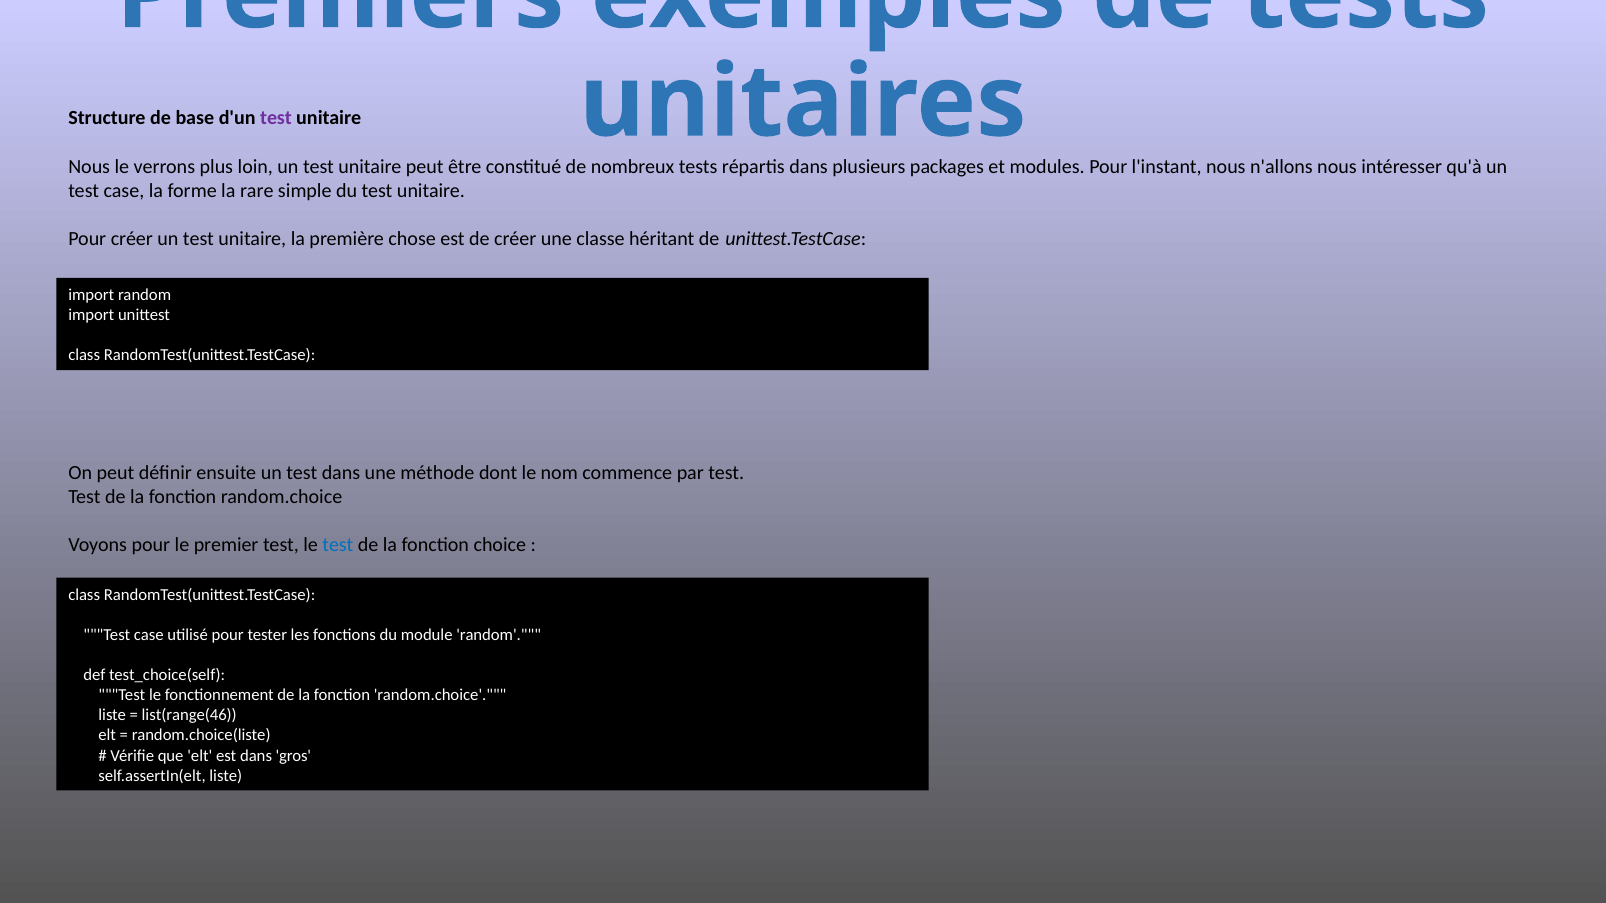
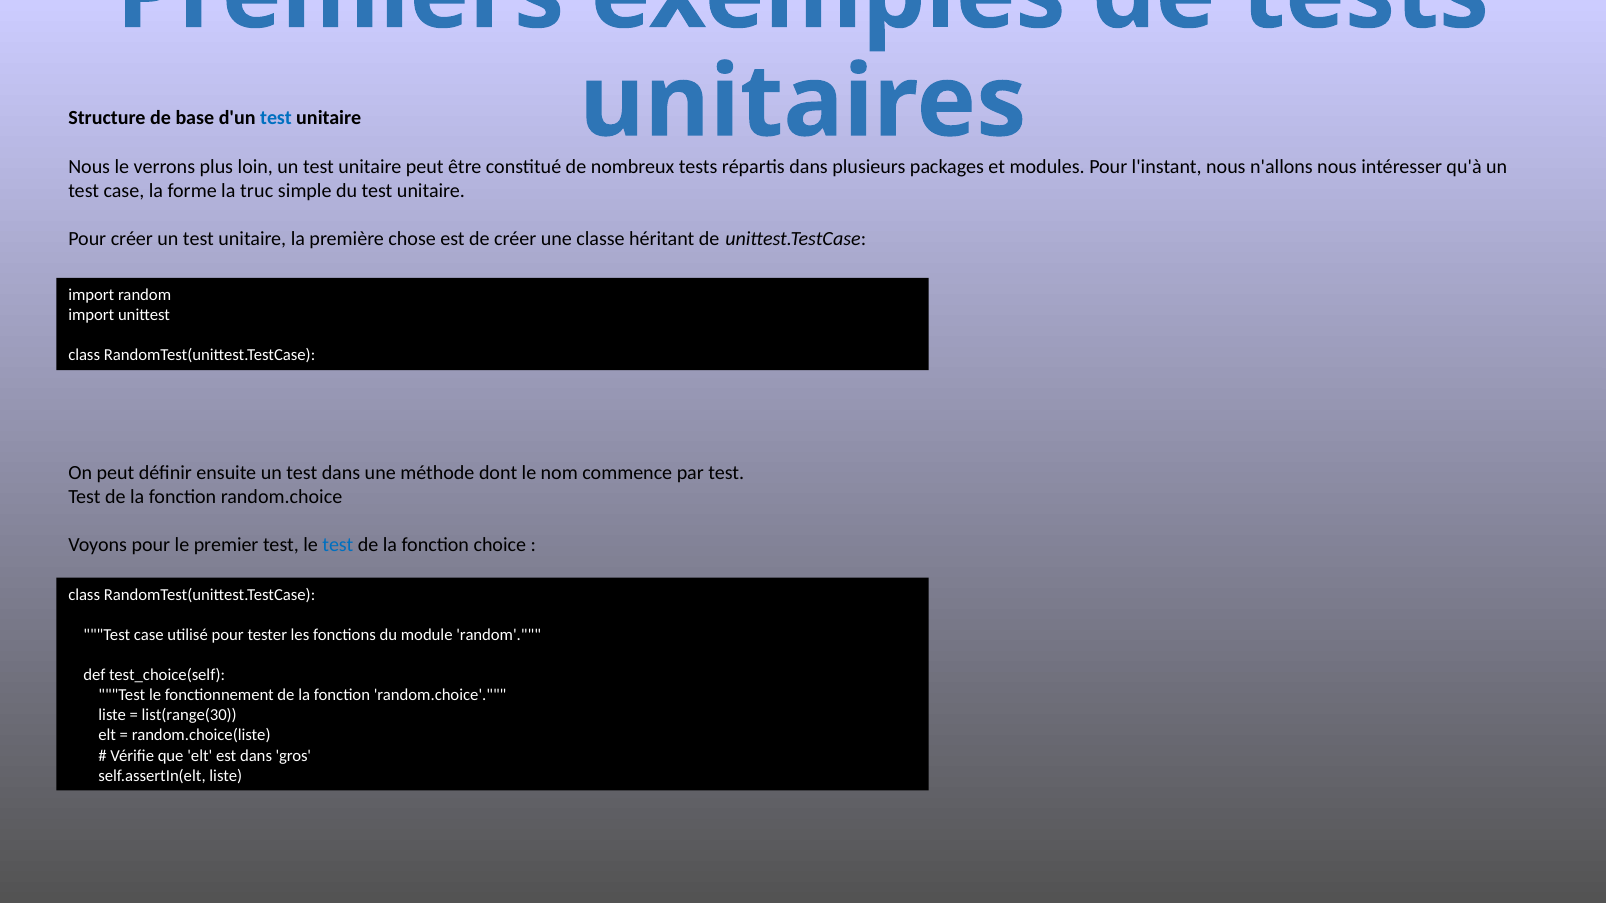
test at (276, 118) colour: purple -> blue
rare: rare -> truc
list(range(46: list(range(46 -> list(range(30
